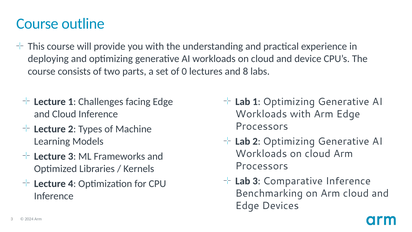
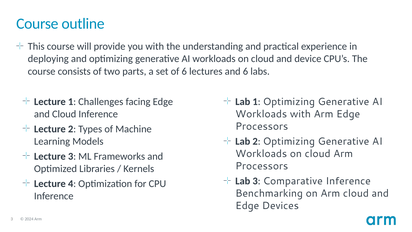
of 0: 0 -> 6
and 8: 8 -> 6
